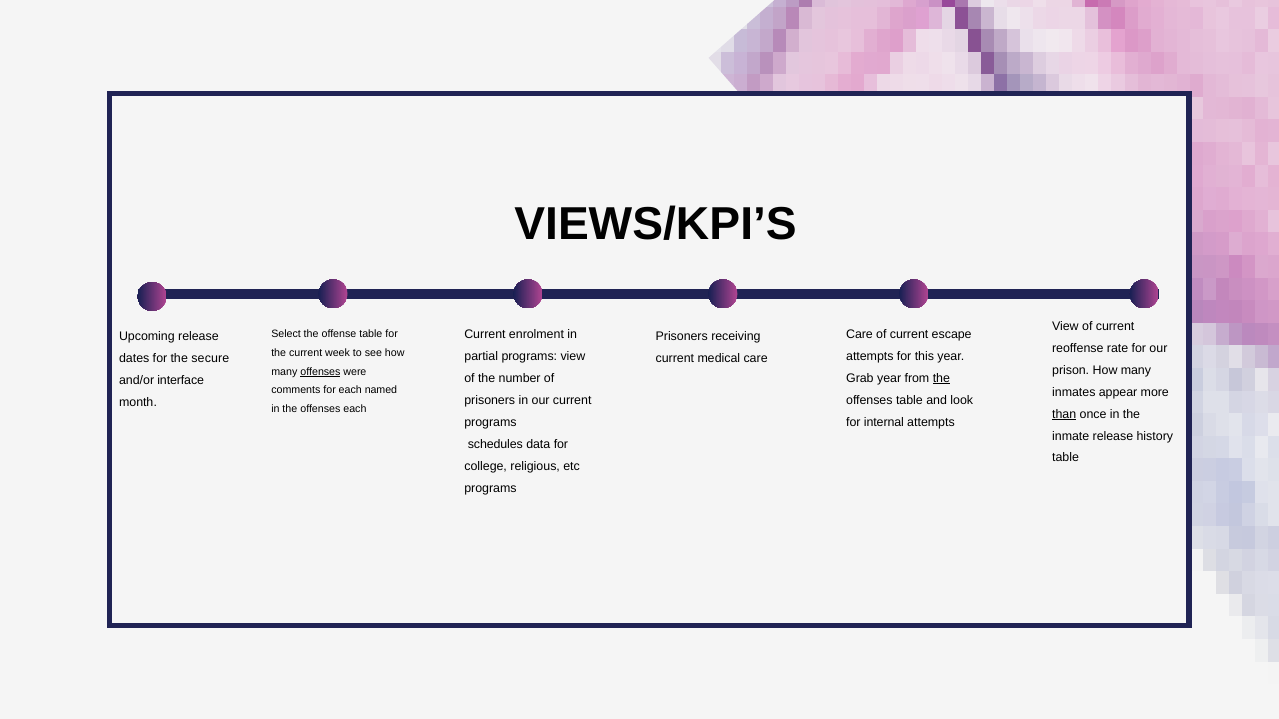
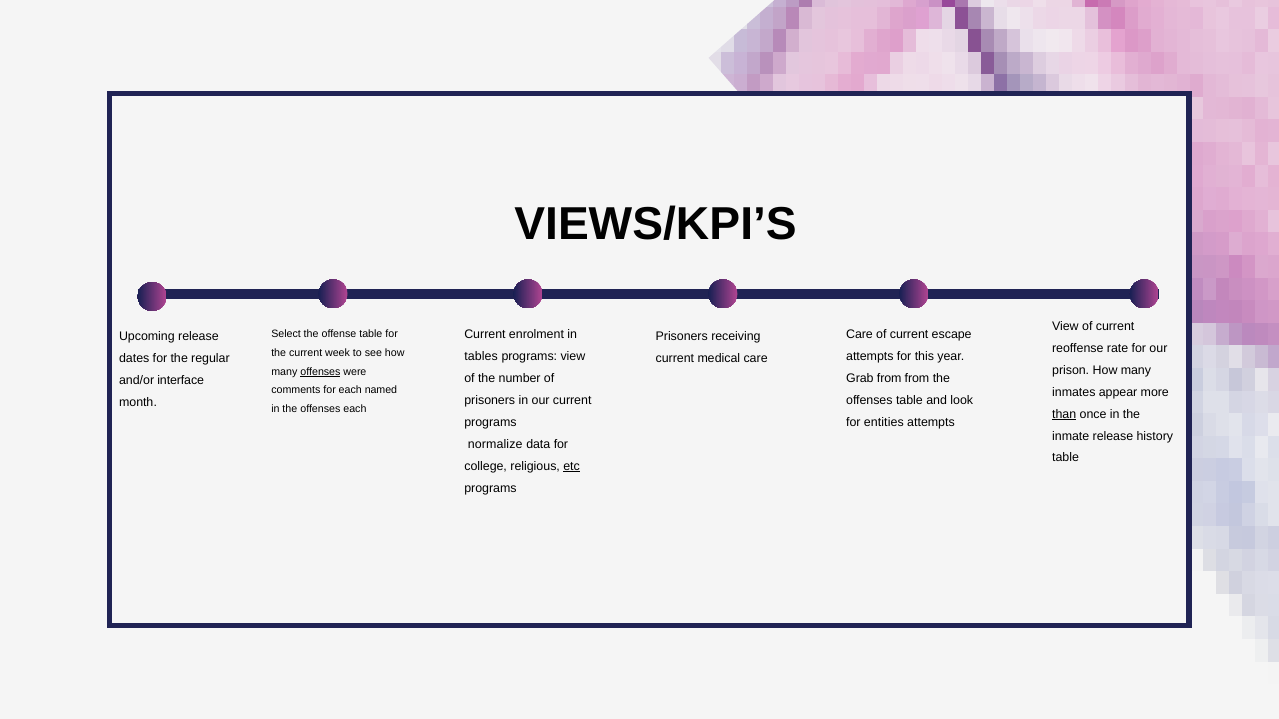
partial: partial -> tables
secure: secure -> regular
Grab year: year -> from
the at (941, 379) underline: present -> none
internal: internal -> entities
schedules: schedules -> normalize
etc underline: none -> present
